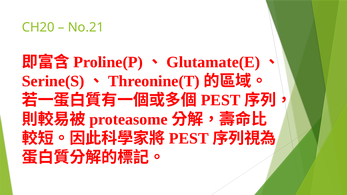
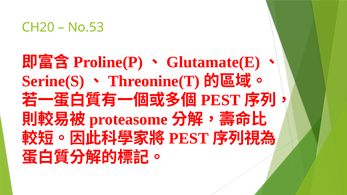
No.21: No.21 -> No.53
